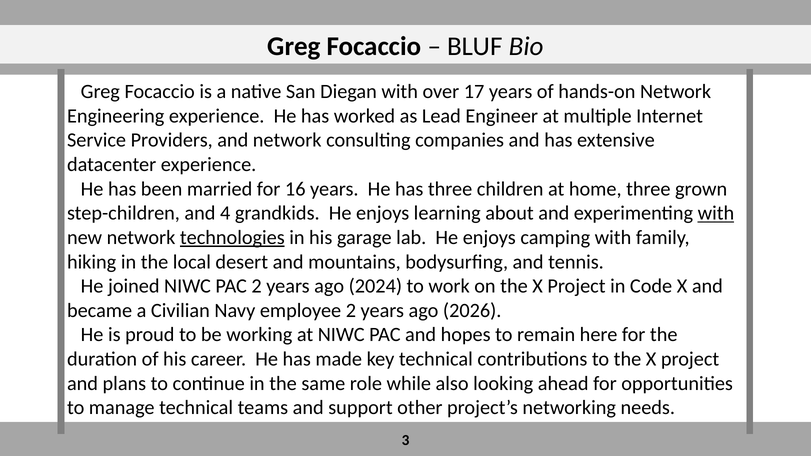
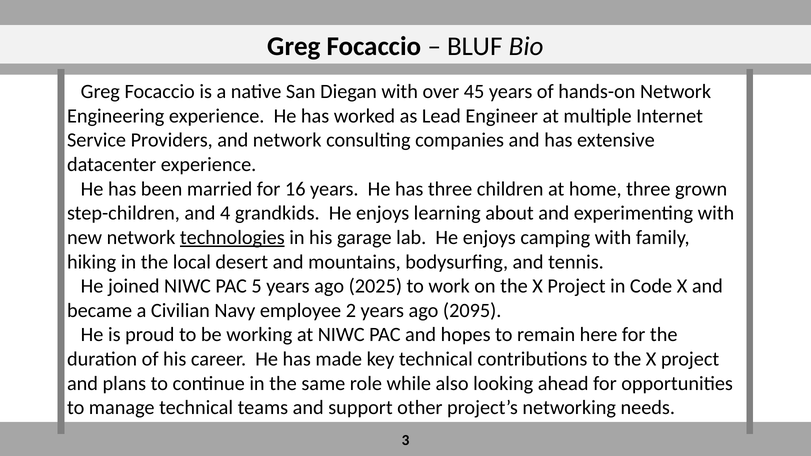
17: 17 -> 45
with at (716, 213) underline: present -> none
PAC 2: 2 -> 5
2024: 2024 -> 2025
2026: 2026 -> 2095
